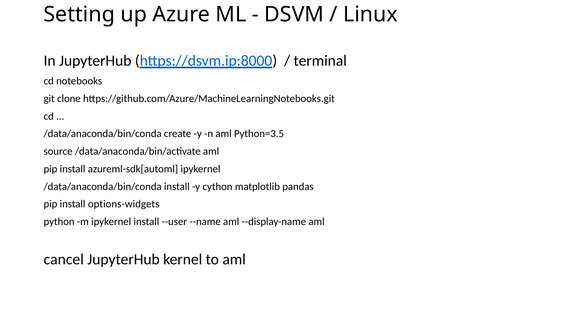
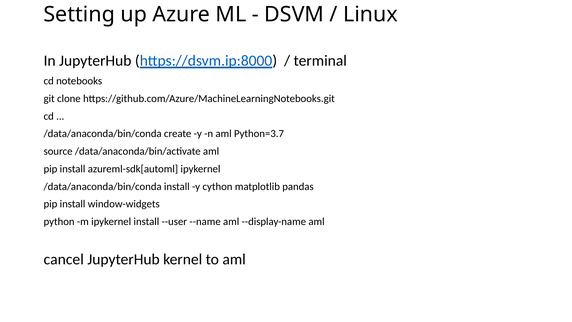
Python=3.5: Python=3.5 -> Python=3.7
options-widgets: options-widgets -> window-widgets
